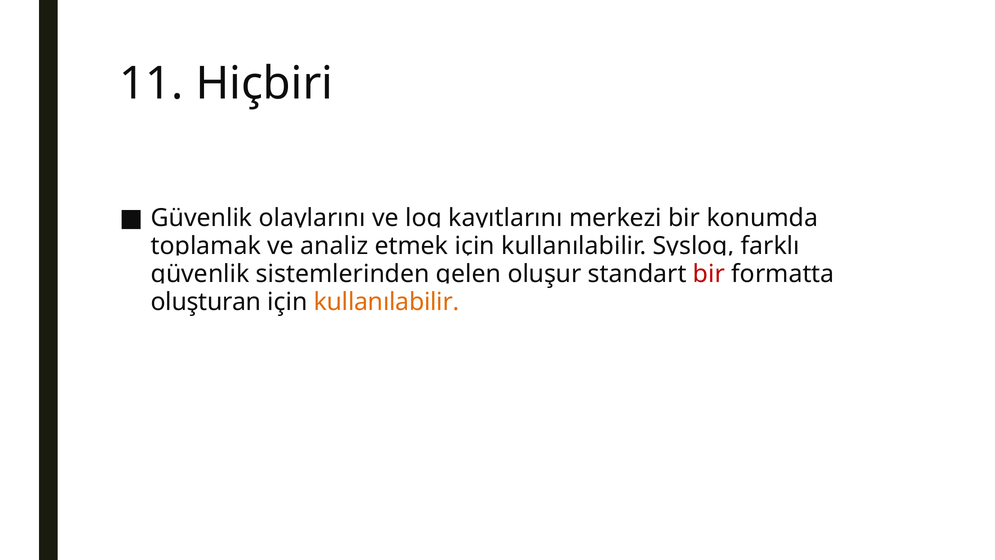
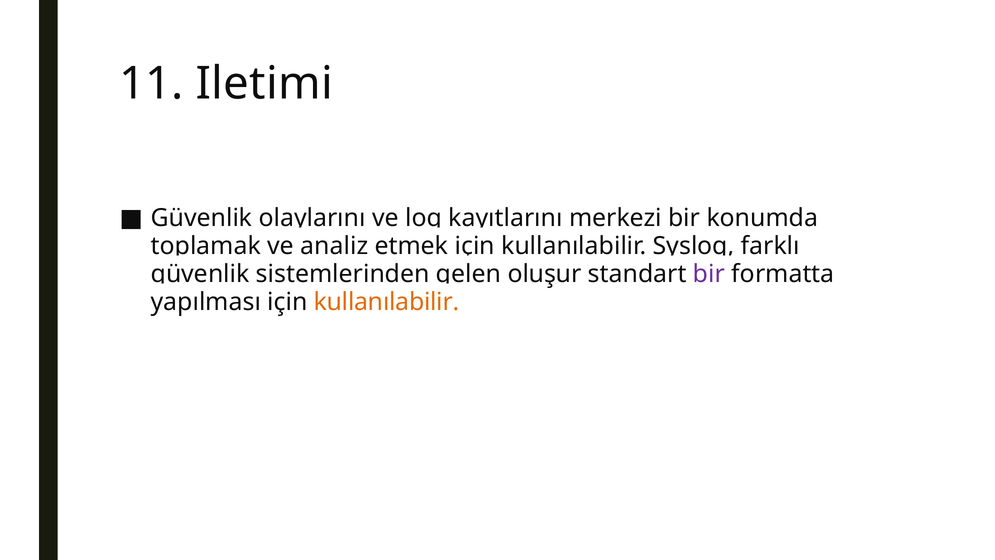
Hiçbiri: Hiçbiri -> Iletimi
bir at (709, 274) colour: red -> purple
oluşturan: oluşturan -> yapılması
